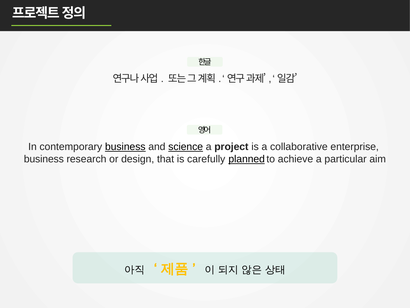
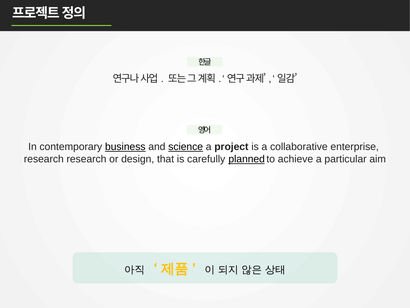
business at (44, 159): business -> research
